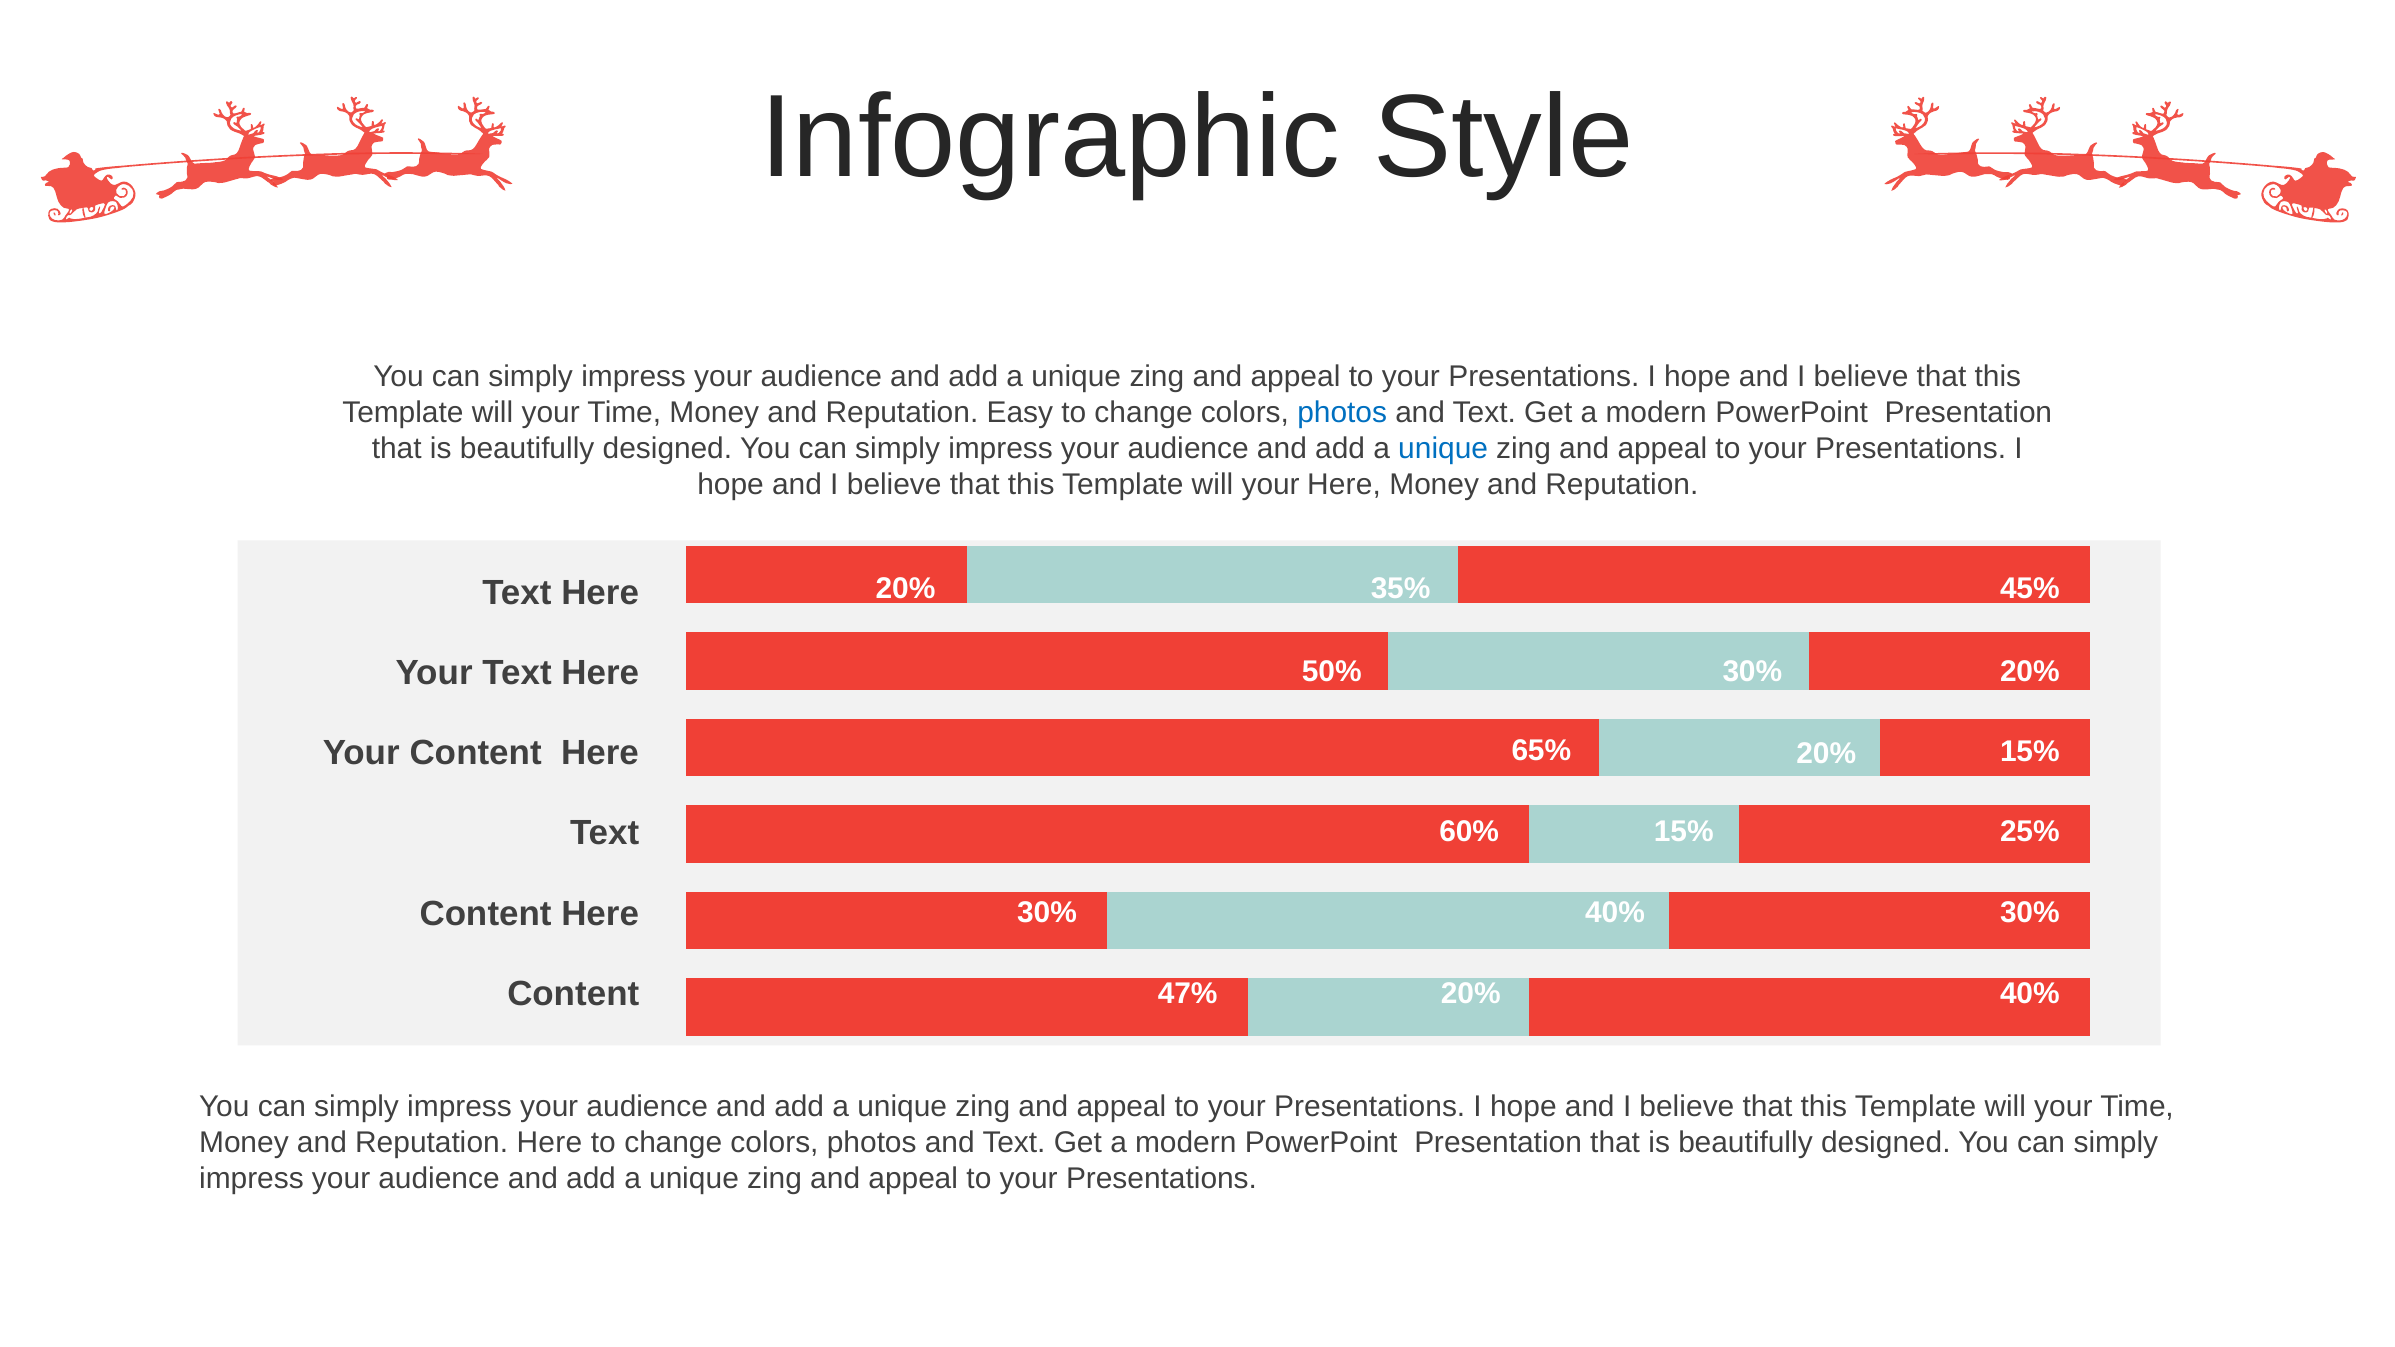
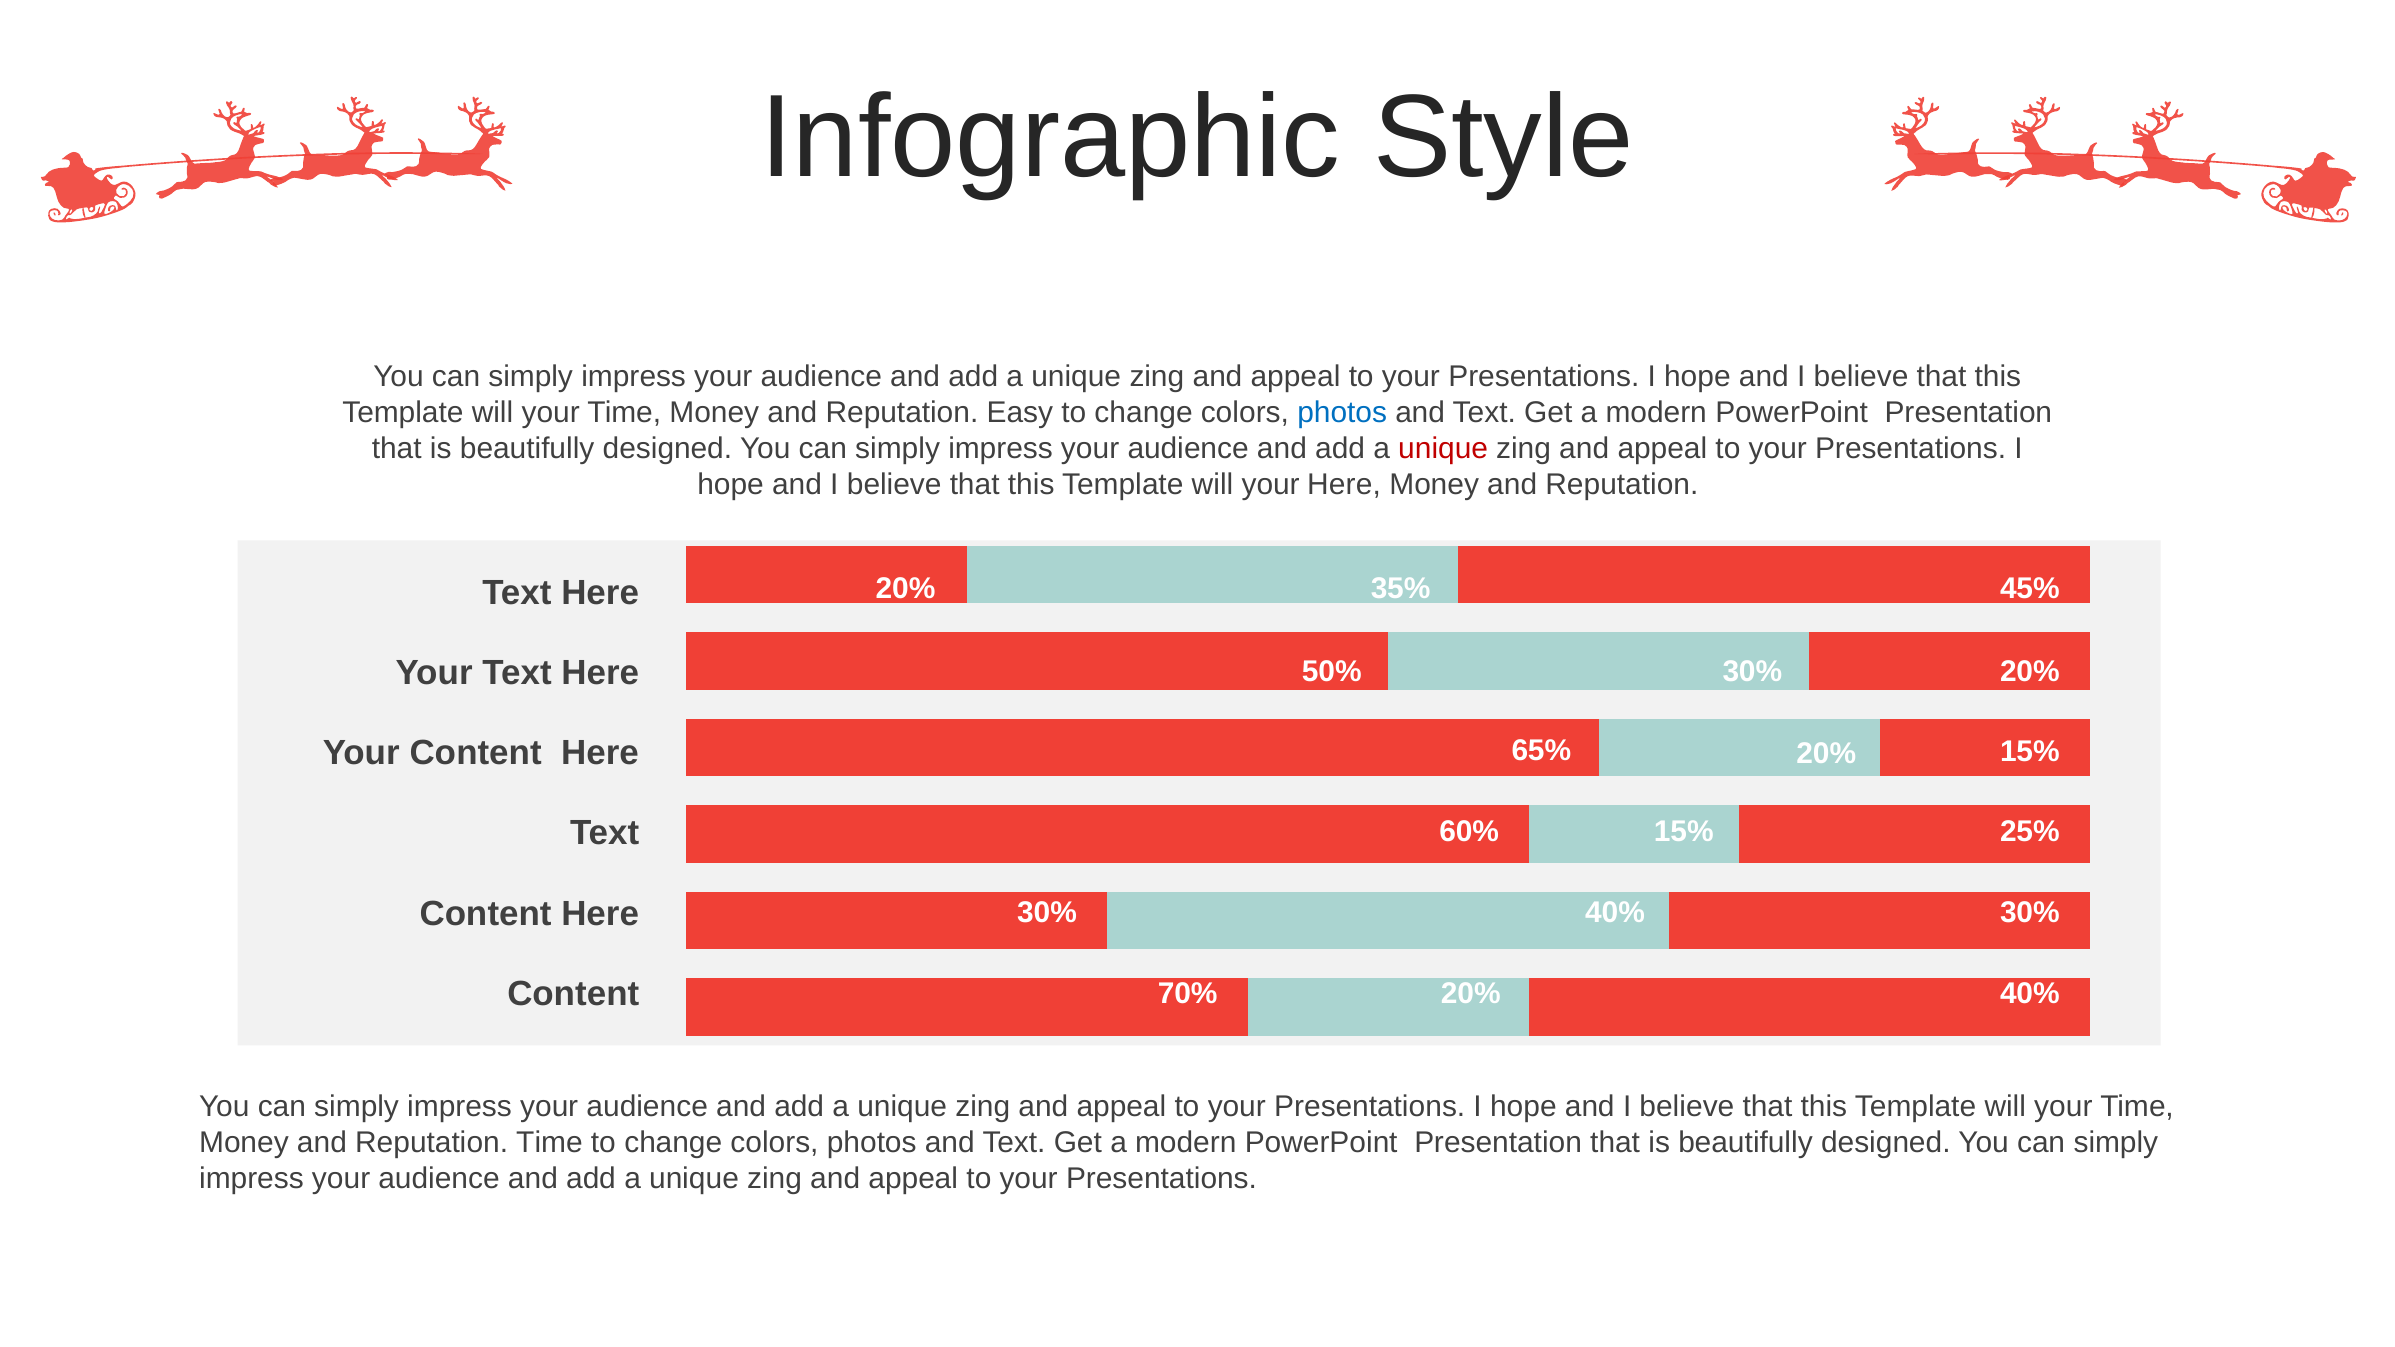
unique at (1443, 449) colour: blue -> red
47%: 47% -> 70%
Reputation Here: Here -> Time
